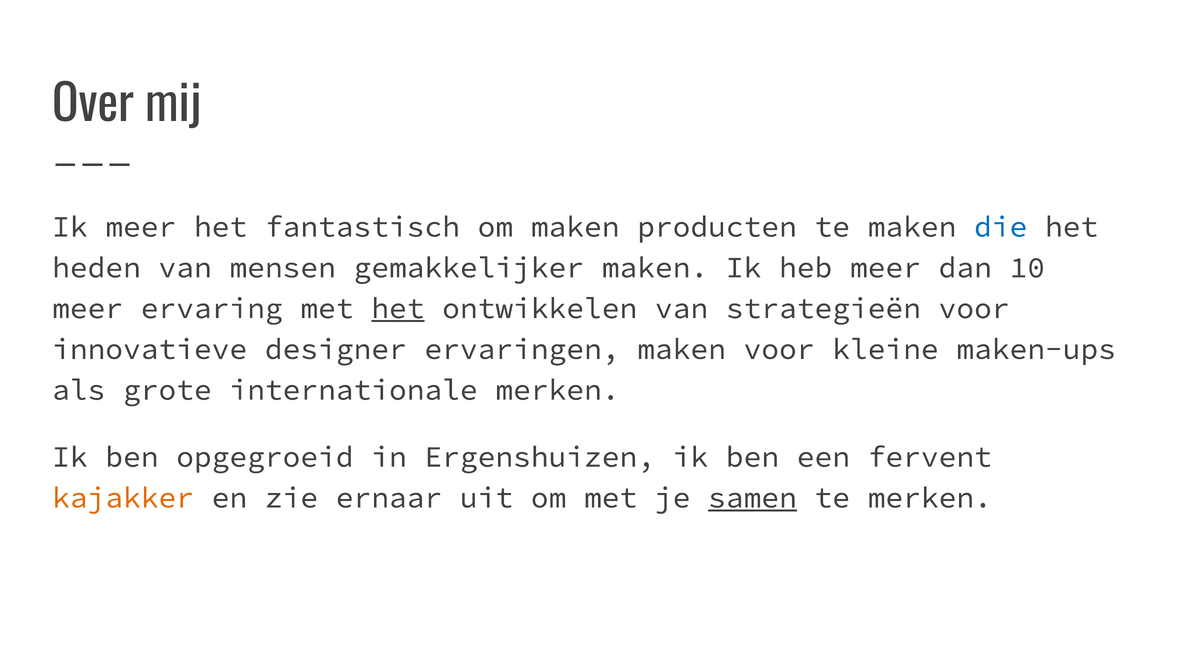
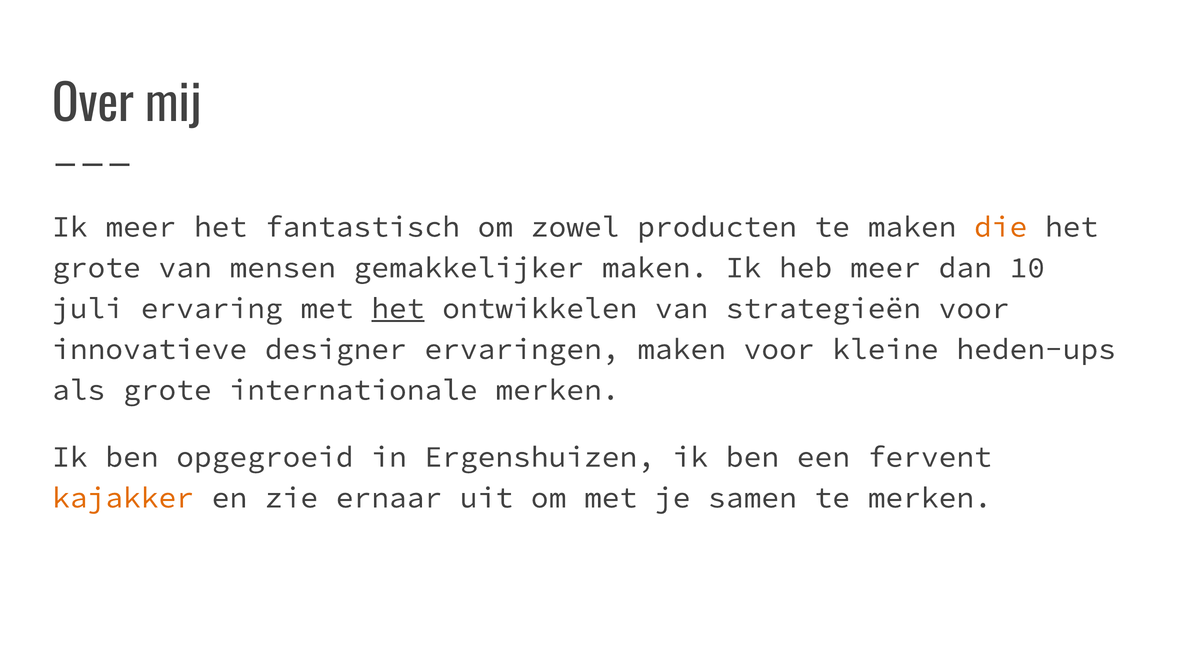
om maken: maken -> zowel
die colour: blue -> orange
heden at (96, 268): heden -> grote
meer at (88, 308): meer -> juli
maken-ups: maken-ups -> heden-ups
samen underline: present -> none
